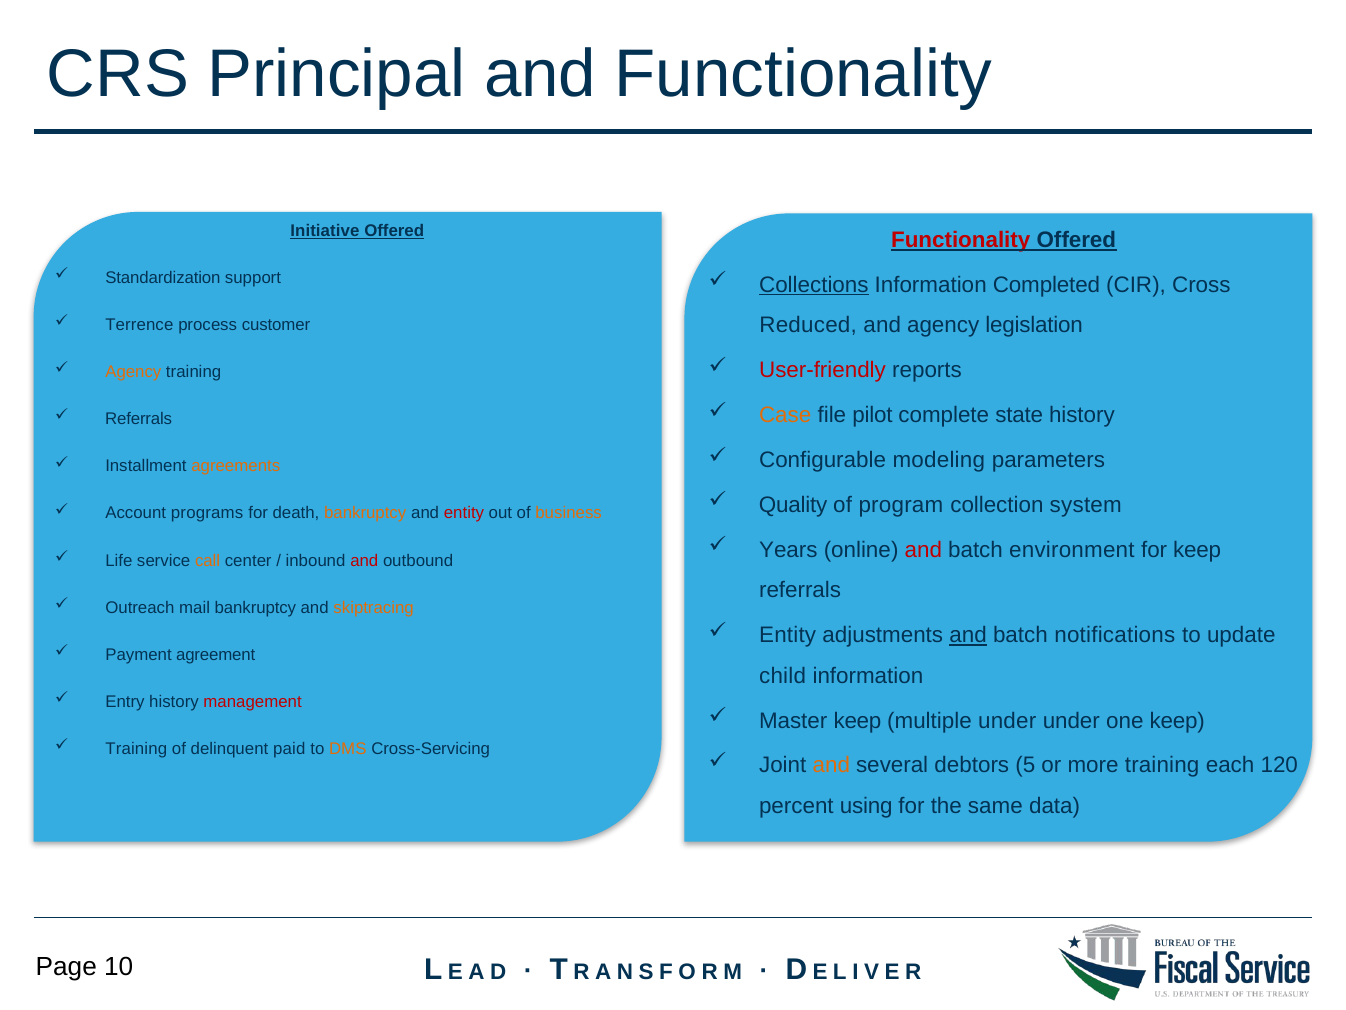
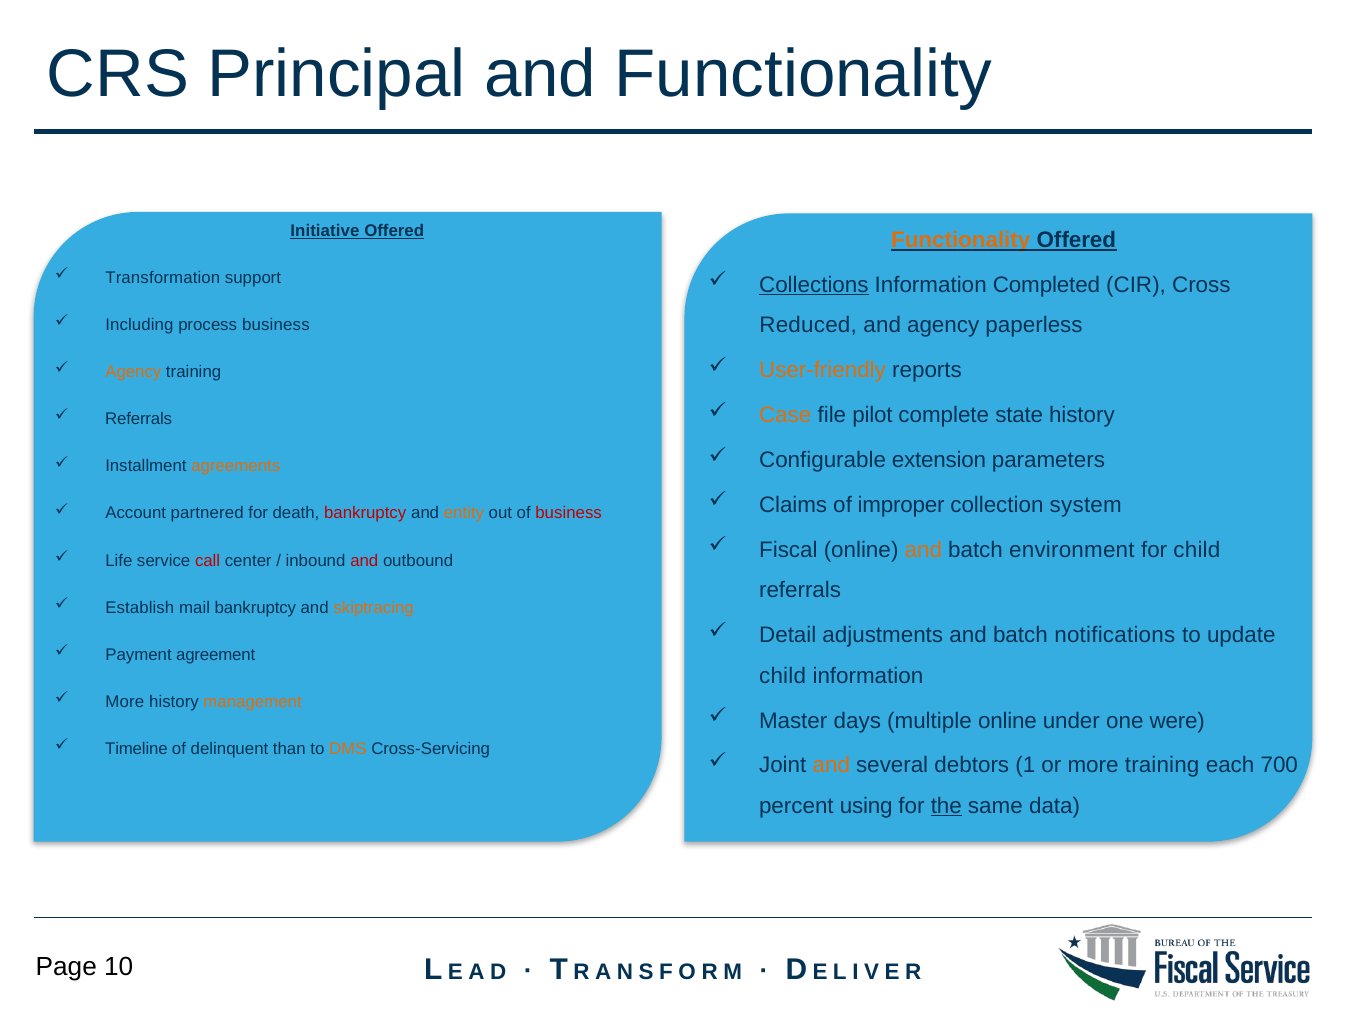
Functionality at (961, 240) colour: red -> orange
Standardization: Standardization -> Transformation
legislation: legislation -> paperless
Terrence: Terrence -> Including
process customer: customer -> business
User-friendly colour: red -> orange
modeling: modeling -> extension
Quality: Quality -> Claims
program: program -> improper
programs: programs -> partnered
bankruptcy at (365, 513) colour: orange -> red
entity at (464, 513) colour: red -> orange
business at (569, 513) colour: orange -> red
Years: Years -> Fiscal
and at (923, 550) colour: red -> orange
for keep: keep -> child
call colour: orange -> red
Outreach: Outreach -> Establish
Entity at (788, 635): Entity -> Detail
and at (968, 635) underline: present -> none
Entry at (125, 702): Entry -> More
management colour: red -> orange
Master keep: keep -> days
multiple under: under -> online
one keep: keep -> were
Training at (136, 749): Training -> Timeline
paid: paid -> than
5: 5 -> 1
120: 120 -> 700
the underline: none -> present
